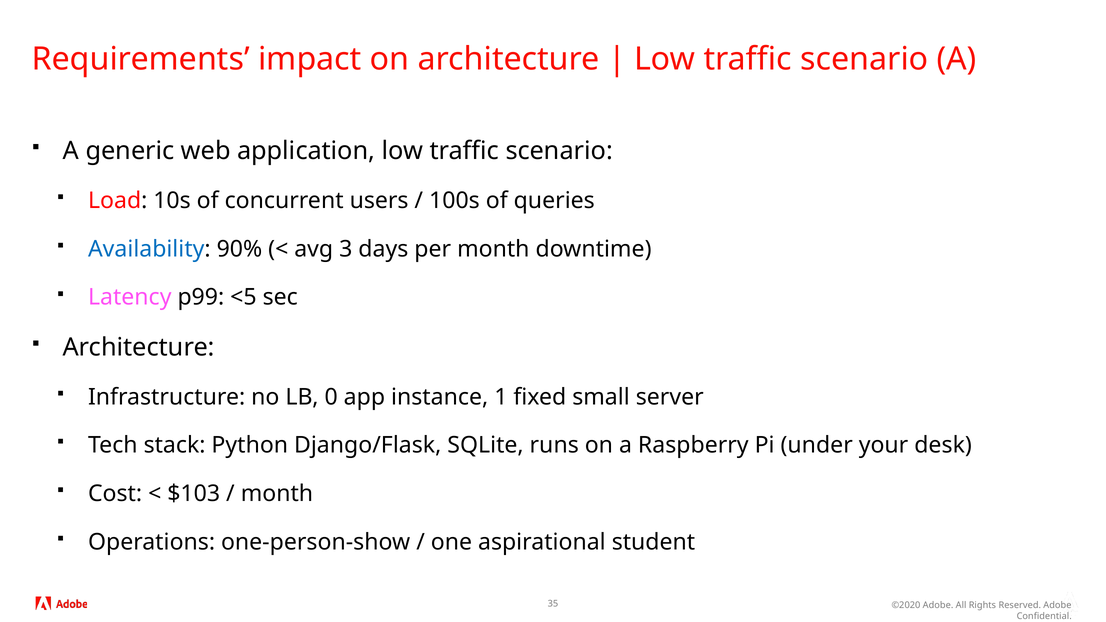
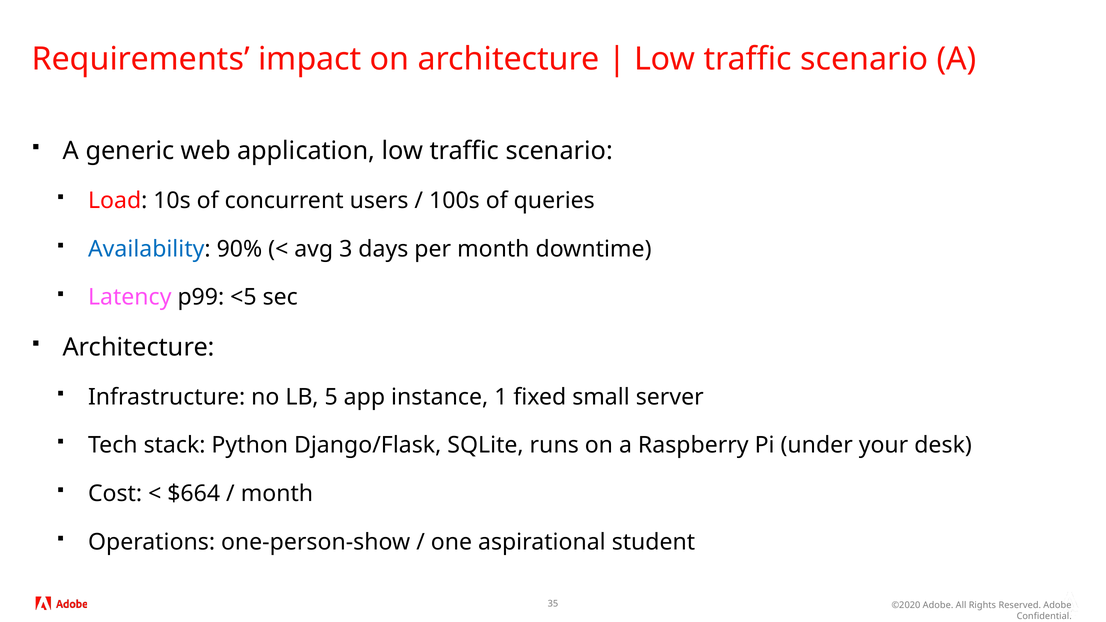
0: 0 -> 5
$103: $103 -> $664
